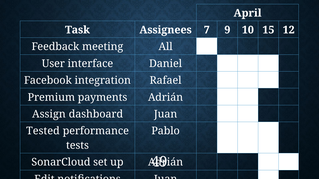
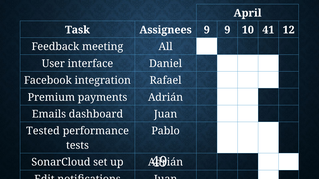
Assignees 7: 7 -> 9
15: 15 -> 41
Assign: Assign -> Emails
